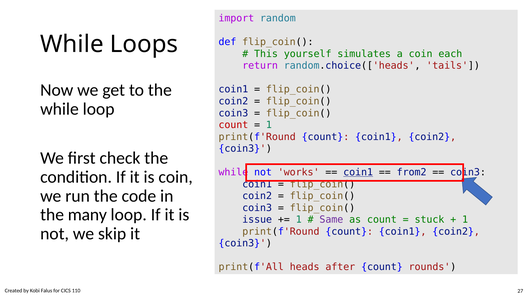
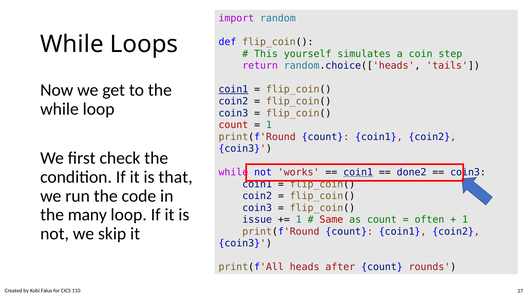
each: each -> step
coin1 at (233, 90) underline: none -> present
from2: from2 -> done2
is coin: coin -> that
Same colour: purple -> red
stuck: stuck -> often
